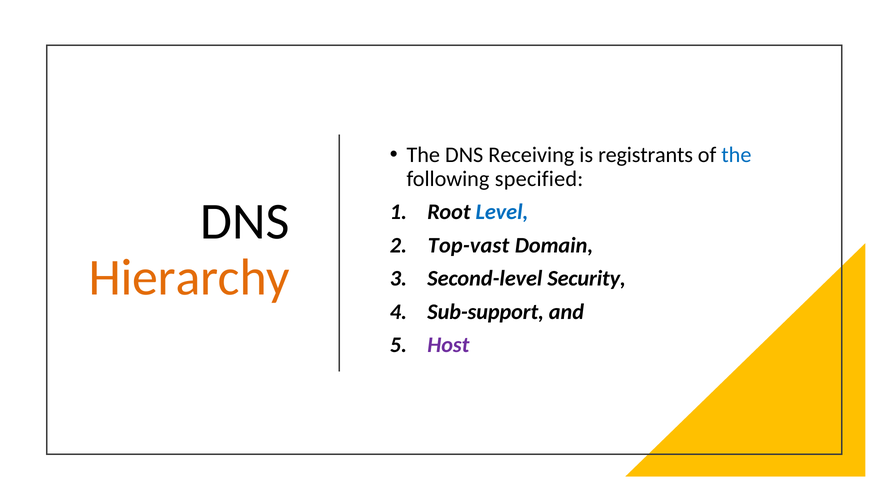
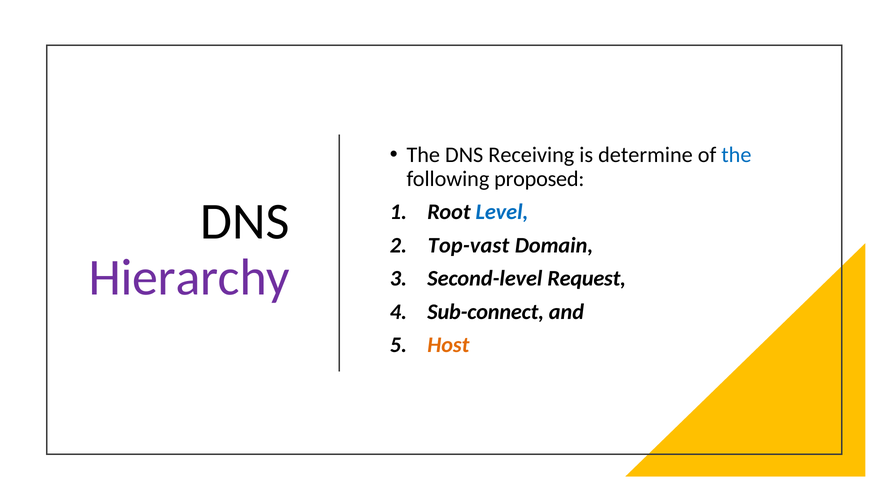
registrants: registrants -> determine
specified: specified -> proposed
Hierarchy colour: orange -> purple
Security: Security -> Request
Sub-support: Sub-support -> Sub-connect
Host colour: purple -> orange
